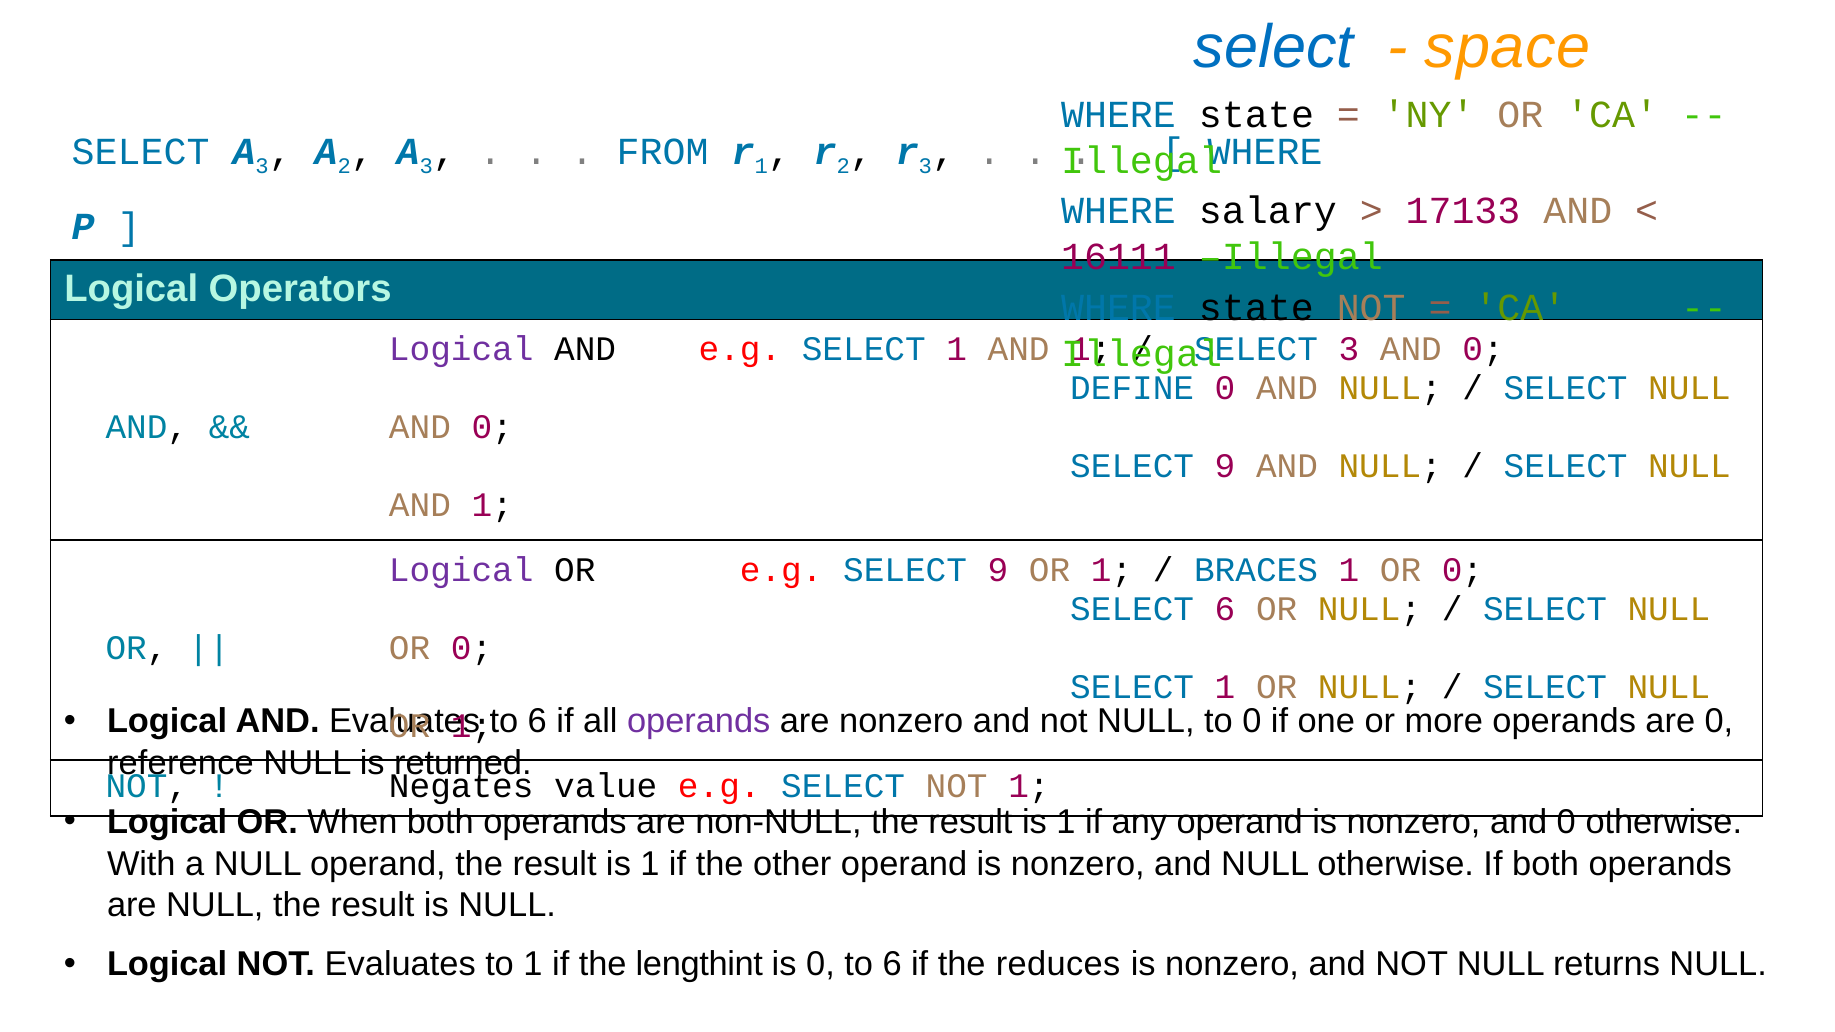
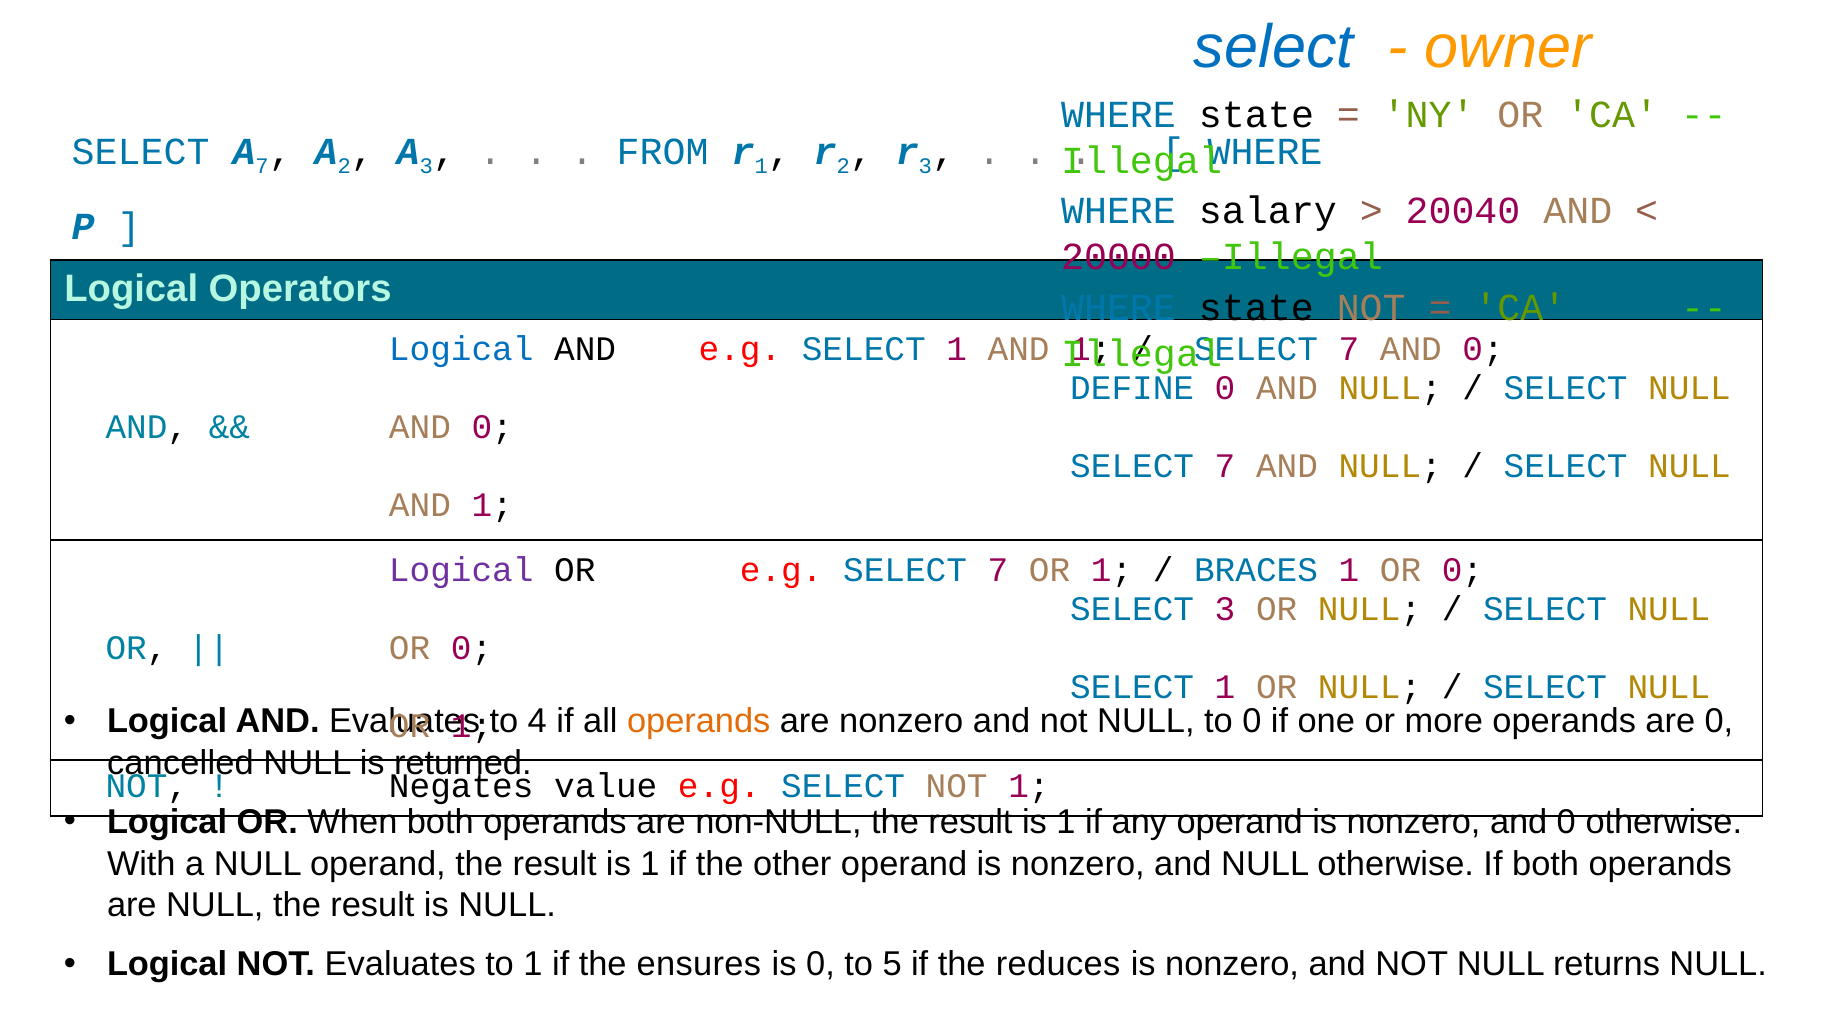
space: space -> owner
SELECT A 3: 3 -> 7
17133: 17133 -> 20040
16111: 16111 -> 20000
Logical at (461, 350) colour: purple -> blue
3 at (1349, 350): 3 -> 7
9 at (1225, 467): 9 -> 7
e.g SELECT 9: 9 -> 7
SELECT 6: 6 -> 3
6 at (537, 722): 6 -> 4
operands at (699, 722) colour: purple -> orange
reference: reference -> cancelled
lengthint: lengthint -> ensures
0 to 6: 6 -> 5
